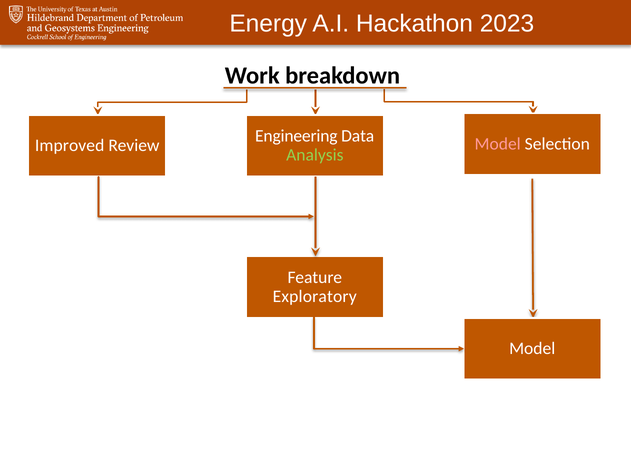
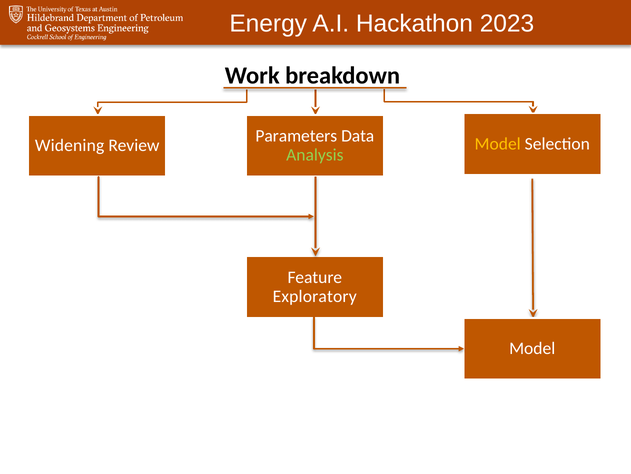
Engineering: Engineering -> Parameters
Model at (498, 144) colour: pink -> yellow
Improved: Improved -> Widening
